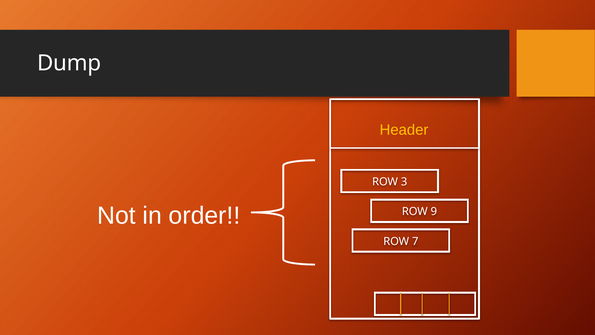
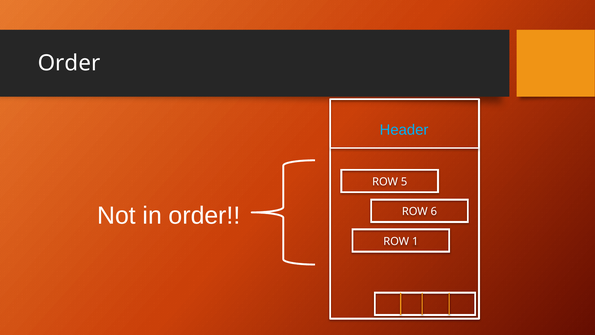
Dump at (69, 63): Dump -> Order
Header colour: yellow -> light blue
3: 3 -> 5
9: 9 -> 6
7: 7 -> 1
